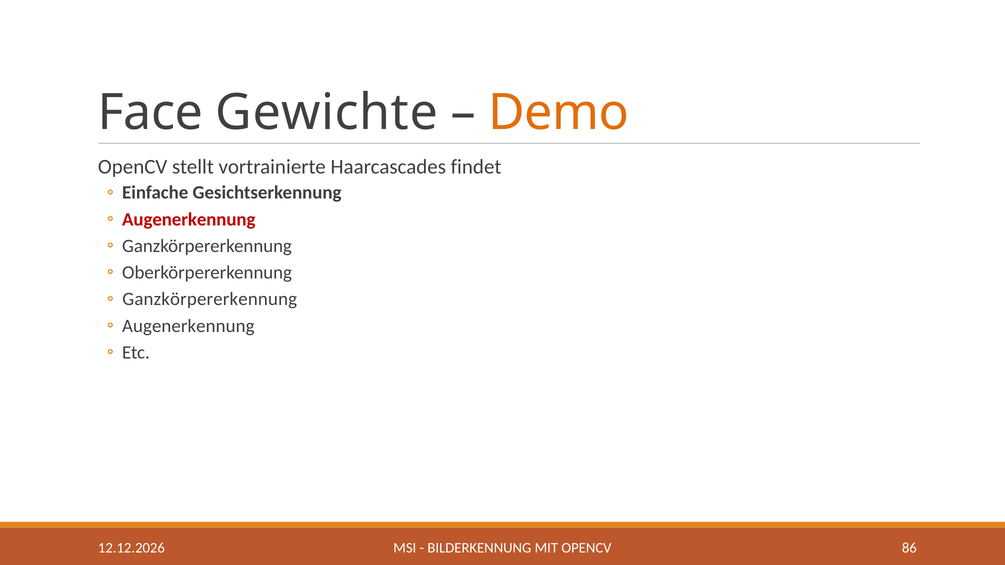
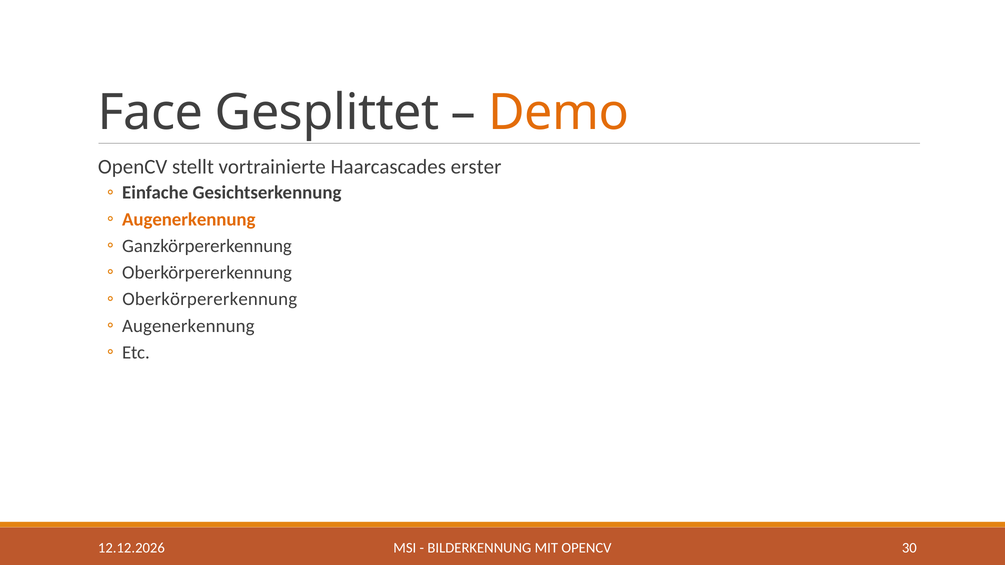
Gewichte: Gewichte -> Gesplittet
findet: findet -> erster
Augenerkennung at (189, 219) colour: red -> orange
Ganzkörpererkennung at (210, 299): Ganzkörpererkennung -> Oberkörpererkennung
86: 86 -> 30
